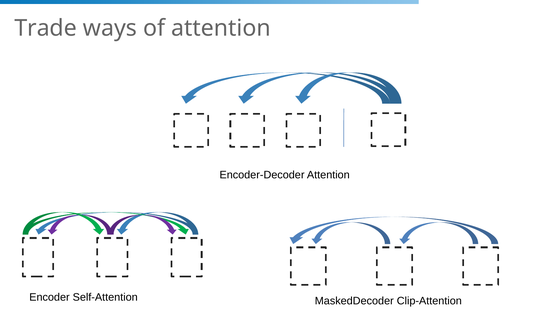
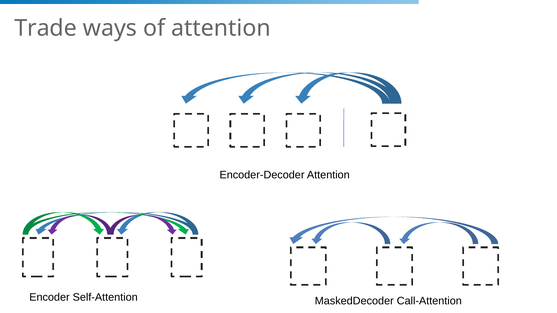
Clip-Attention: Clip-Attention -> Call-Attention
